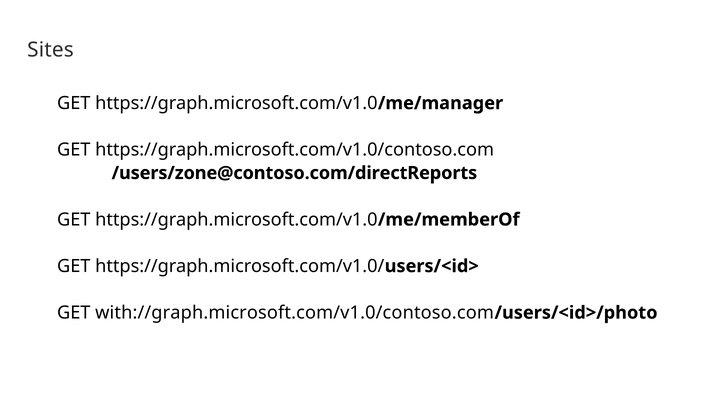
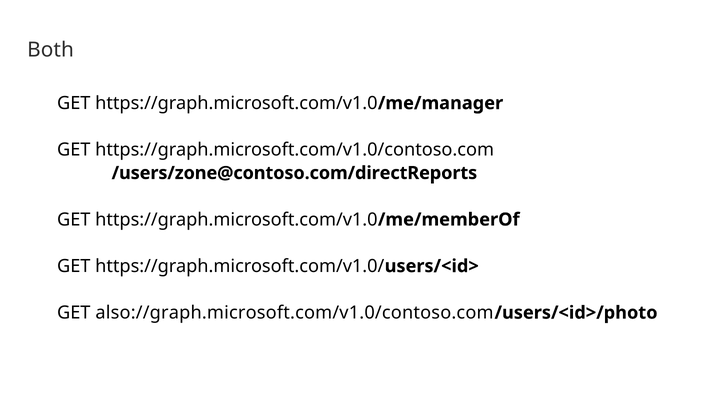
Sites: Sites -> Both
with://graph.microsoft.com/v1.0/contoso.com: with://graph.microsoft.com/v1.0/contoso.com -> also://graph.microsoft.com/v1.0/contoso.com
